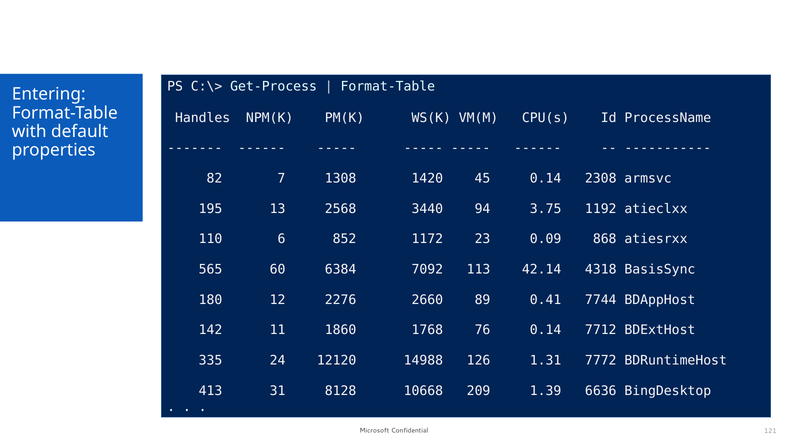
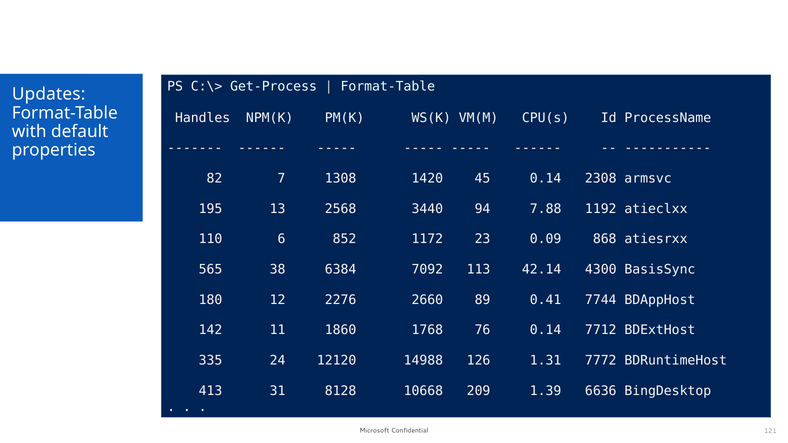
Entering: Entering -> Updates
3.75: 3.75 -> 7.88
60: 60 -> 38
4318: 4318 -> 4300
